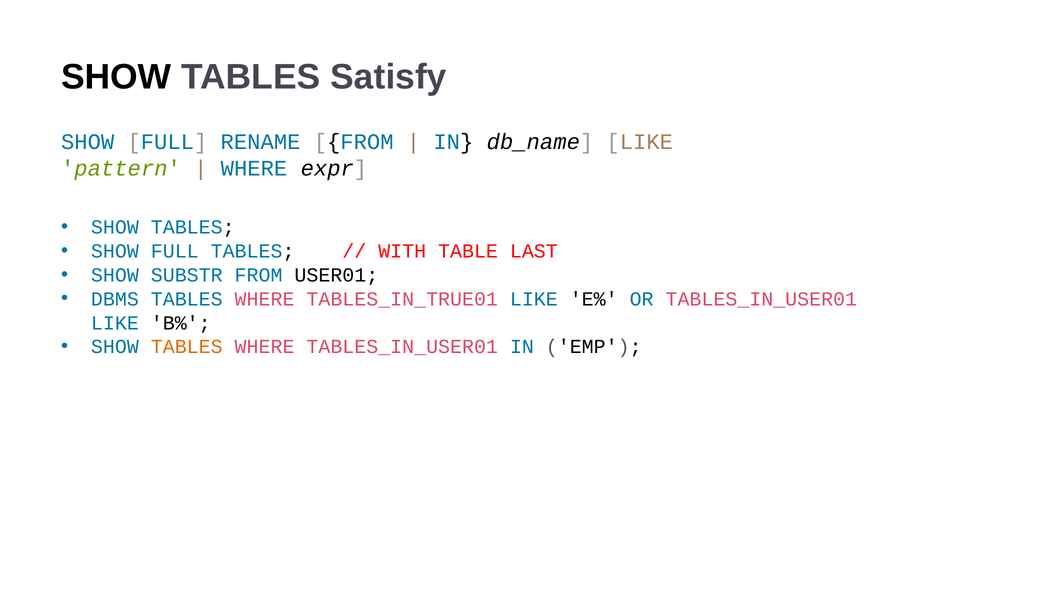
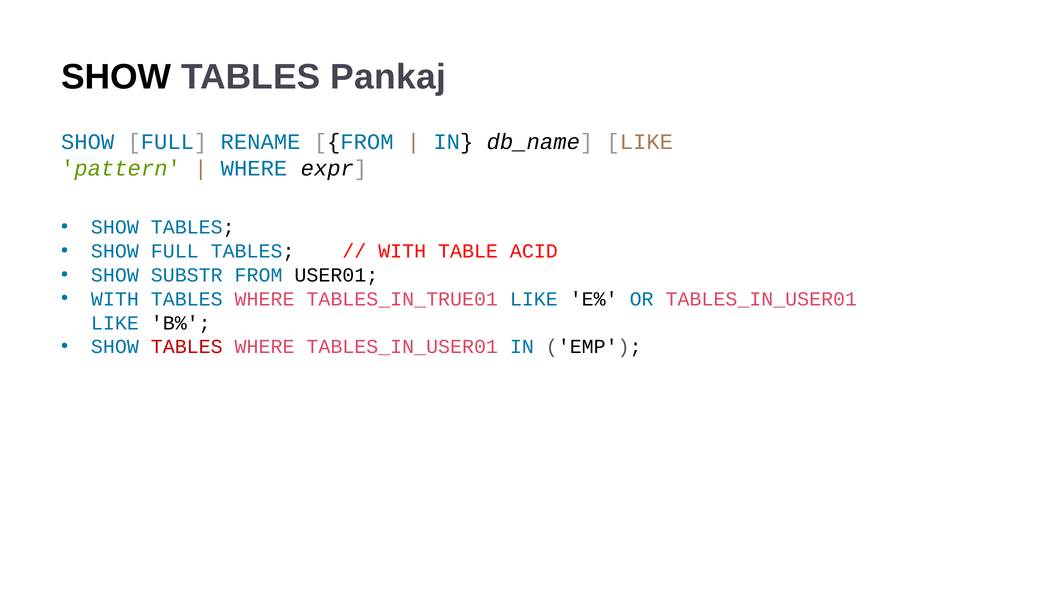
Satisfy: Satisfy -> Pankaj
LAST: LAST -> ACID
DBMS at (115, 299): DBMS -> WITH
TABLES at (187, 347) colour: orange -> red
